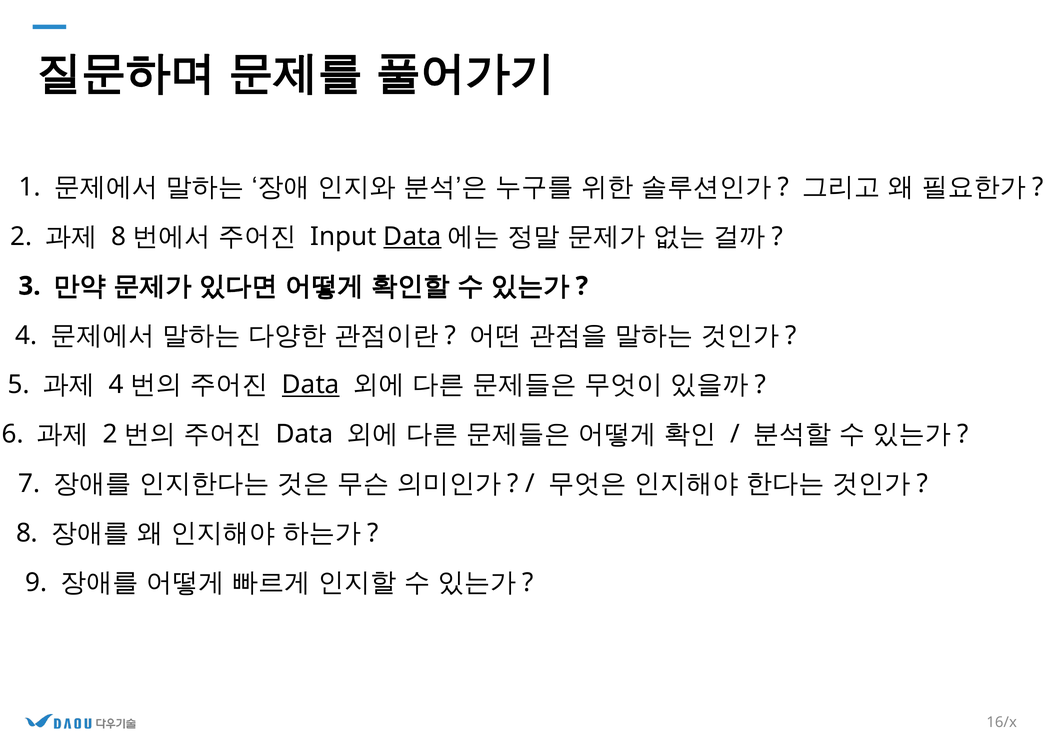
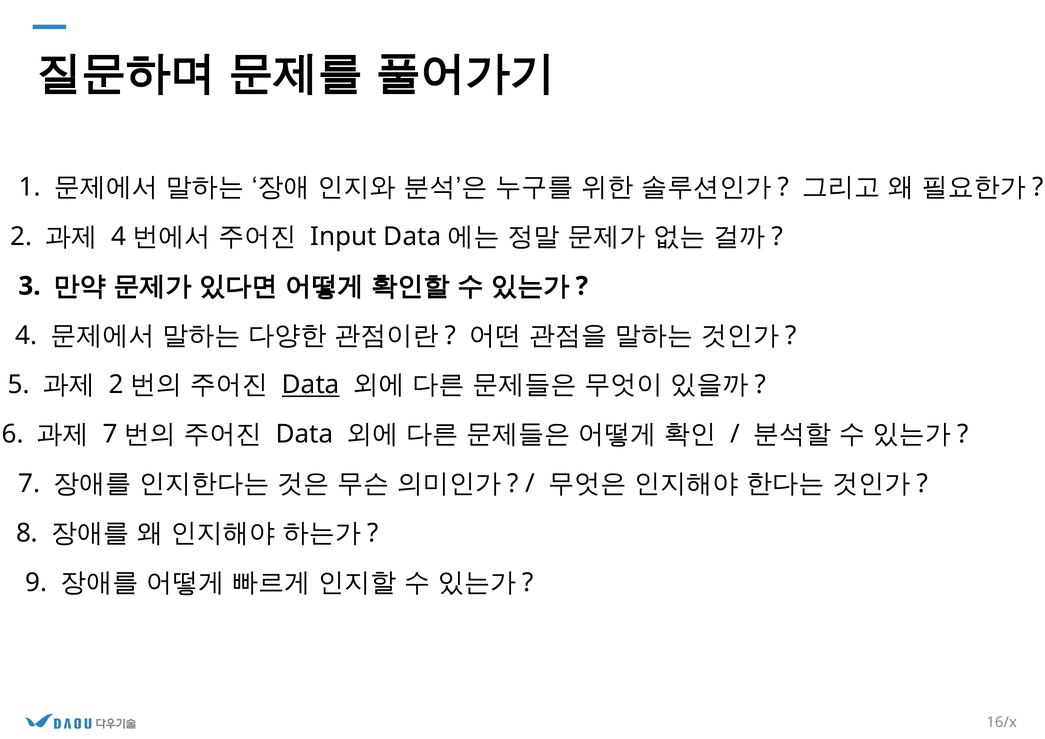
8 at (119, 237): 8 -> 4
Data at (412, 237) underline: present -> none
4 at (116, 385): 4 -> 2
2 at (110, 434): 2 -> 7
